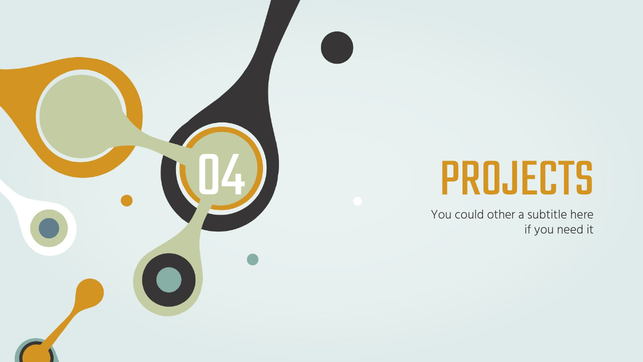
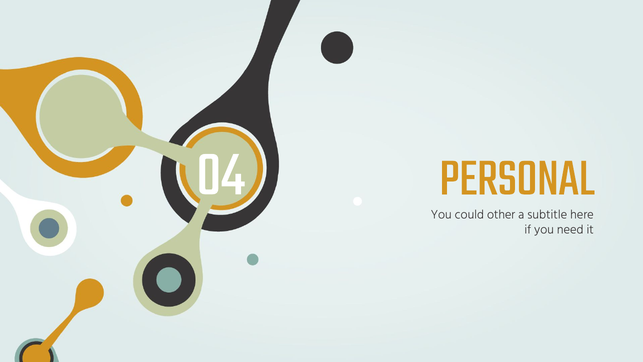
PROJECTS: PROJECTS -> PERSONAL
